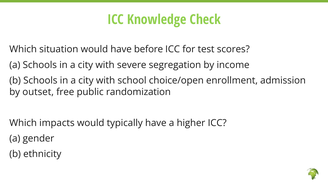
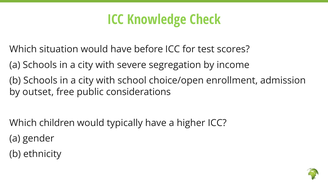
randomization: randomization -> considerations
impacts: impacts -> children
